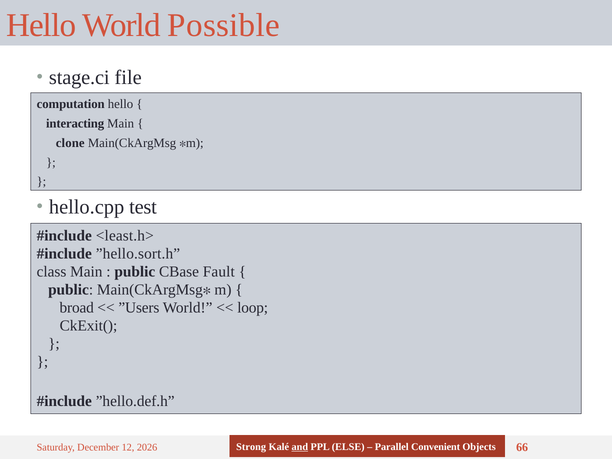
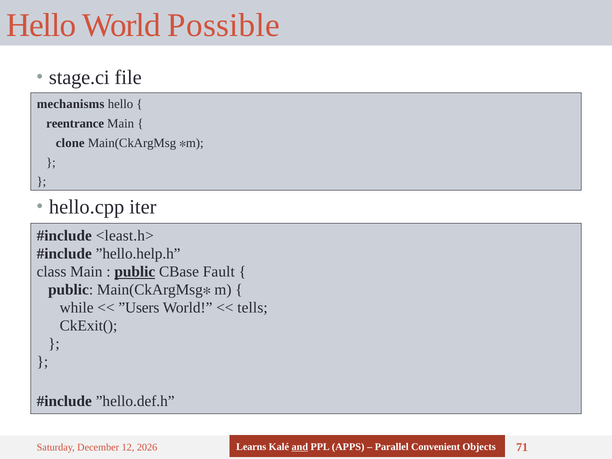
computation: computation -> mechanisms
interacting: interacting -> reentrance
test: test -> iter
”hello.sort.h: ”hello.sort.h -> ”hello.help.h
public at (135, 272) underline: none -> present
broad: broad -> while
loop: loop -> tells
Strong: Strong -> Learns
ELSE: ELSE -> APPS
66: 66 -> 71
